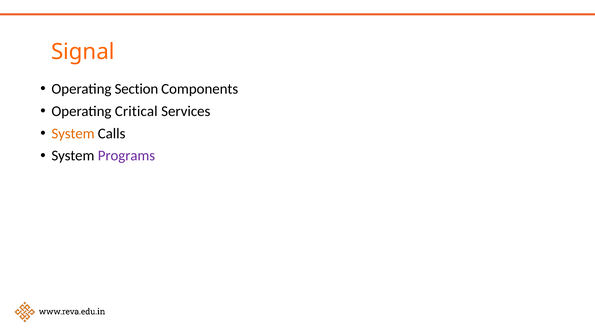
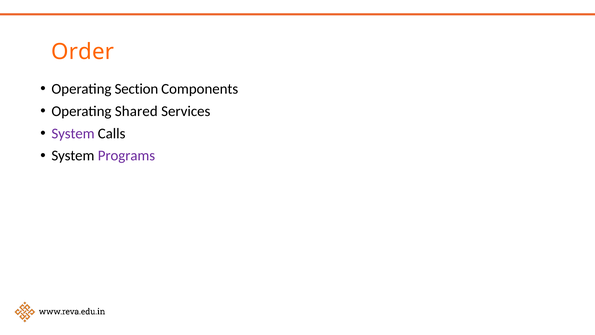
Signal: Signal -> Order
Critical: Critical -> Shared
System at (73, 133) colour: orange -> purple
